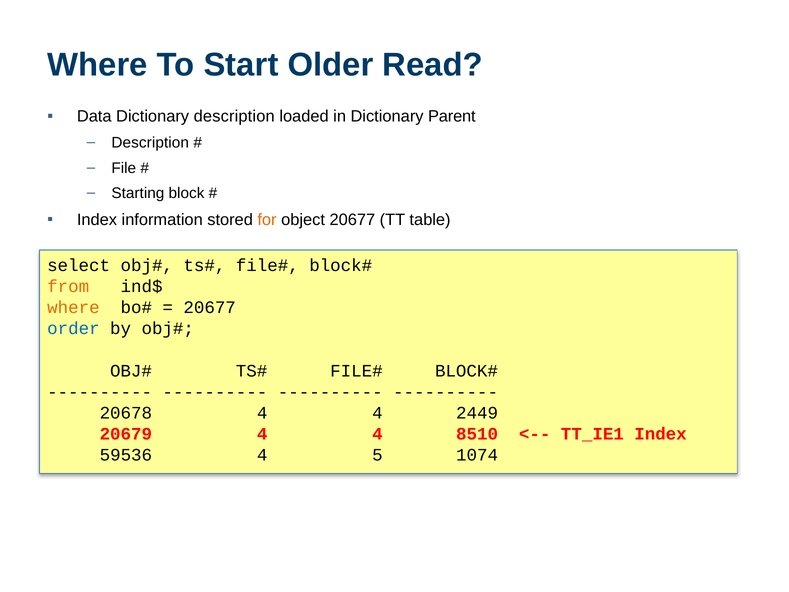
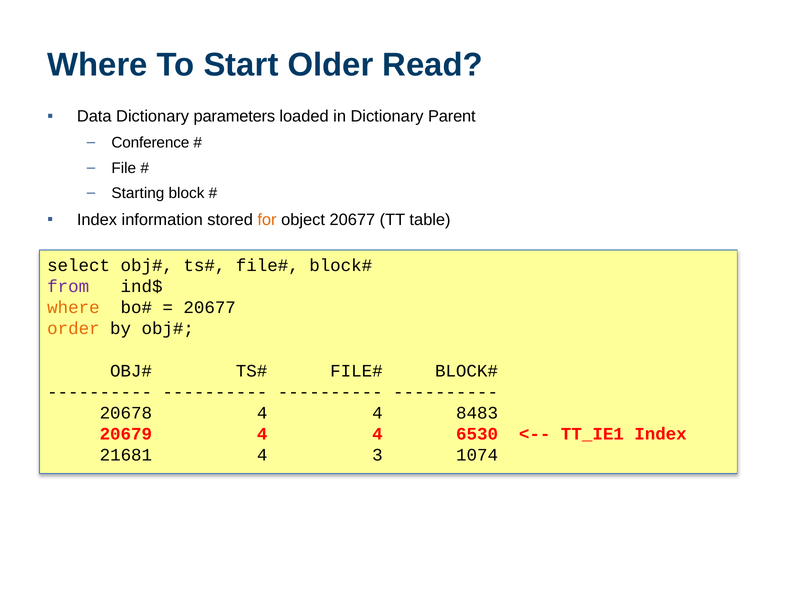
Dictionary description: description -> parameters
Description at (150, 142): Description -> Conference
from colour: orange -> purple
order colour: blue -> orange
2449: 2449 -> 8483
8510: 8510 -> 6530
59536: 59536 -> 21681
5: 5 -> 3
